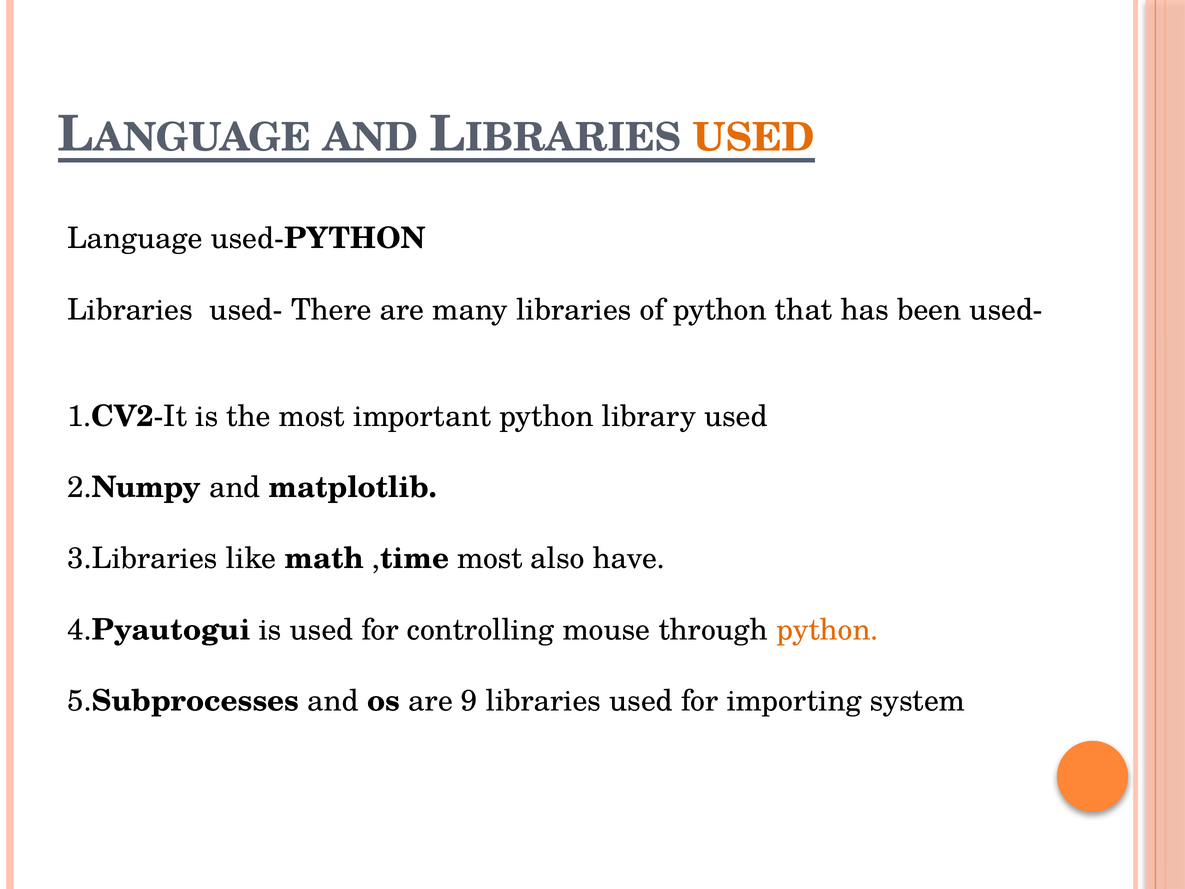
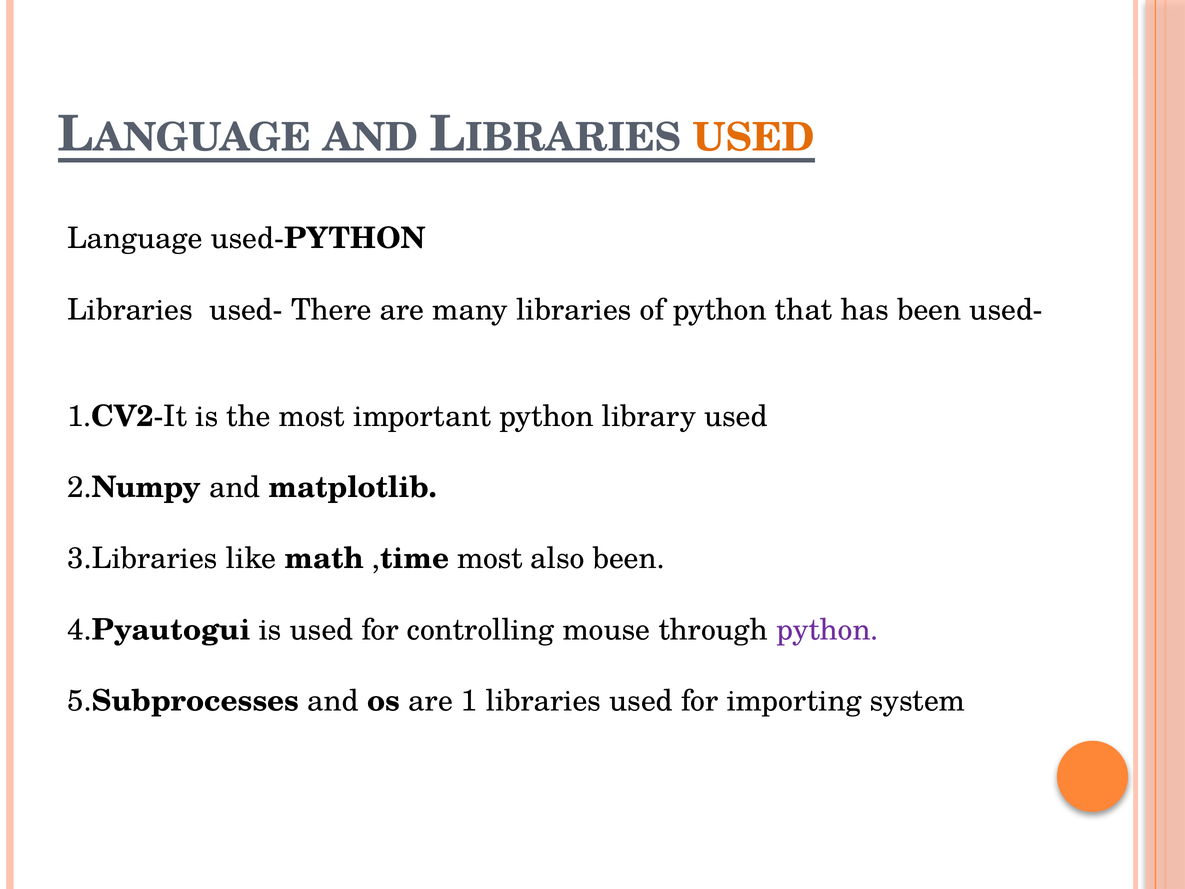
also have: have -> been
python at (827, 630) colour: orange -> purple
9: 9 -> 1
